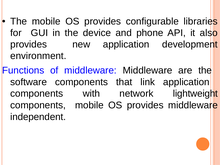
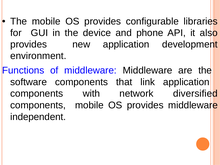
lightweight: lightweight -> diversified
